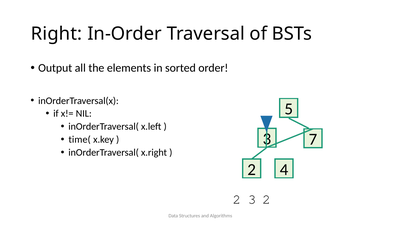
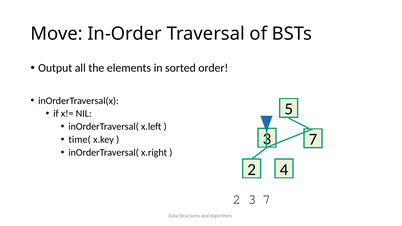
Right: Right -> Move
3 2: 2 -> 7
